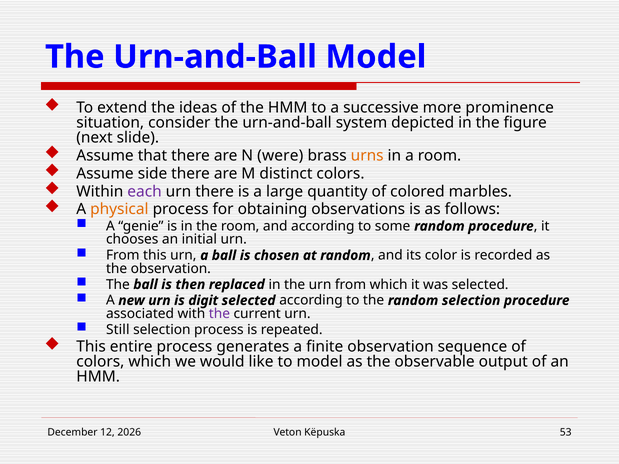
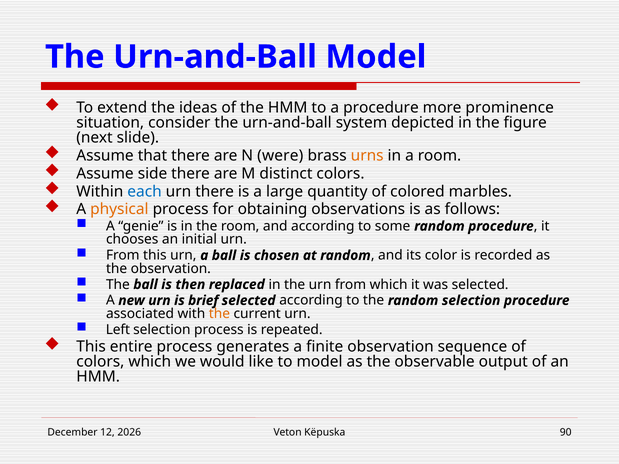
a successive: successive -> procedure
each colour: purple -> blue
digit: digit -> brief
the at (219, 314) colour: purple -> orange
Still: Still -> Left
53: 53 -> 90
